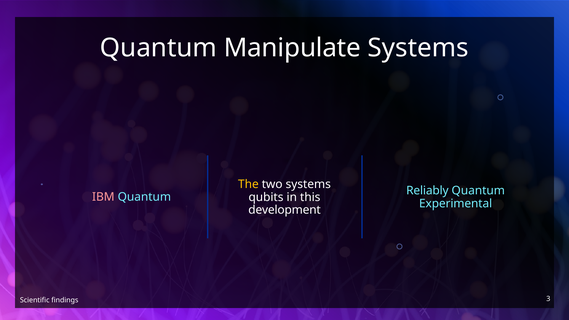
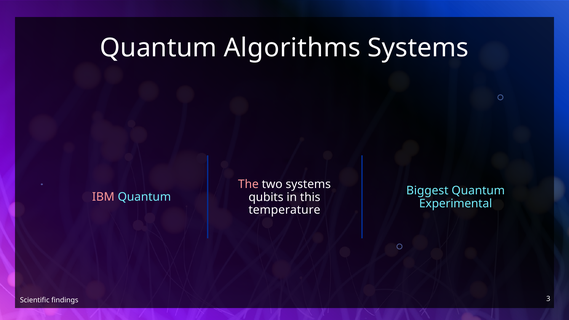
Manipulate: Manipulate -> Algorithms
The colour: yellow -> pink
Reliably: Reliably -> Biggest
development: development -> temperature
